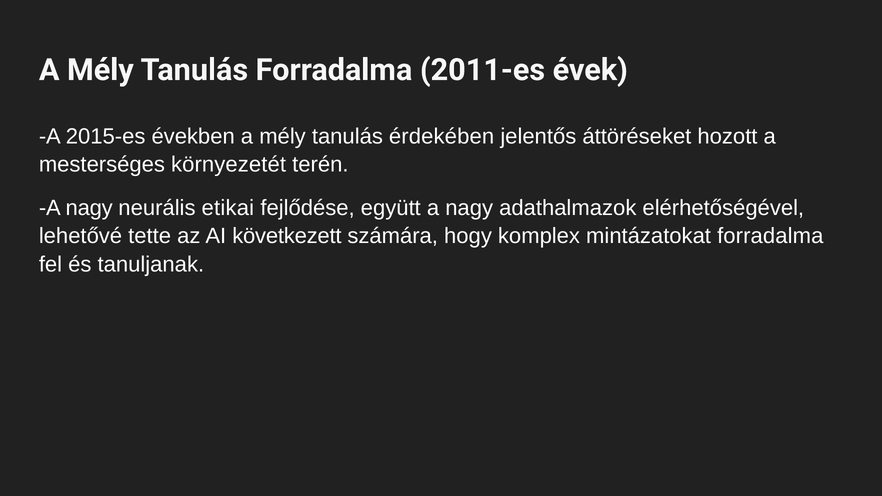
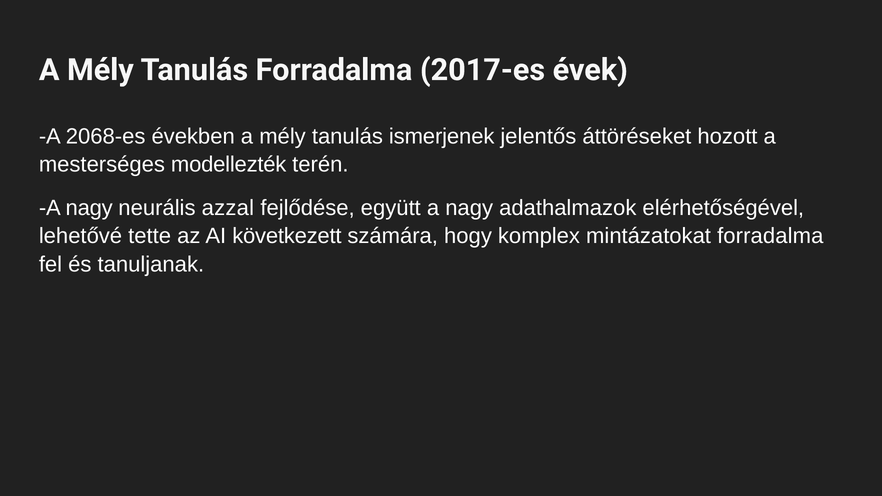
2011-es: 2011-es -> 2017-es
2015-es: 2015-es -> 2068-es
érdekében: érdekében -> ismerjenek
környezetét: környezetét -> modellezték
etikai: etikai -> azzal
